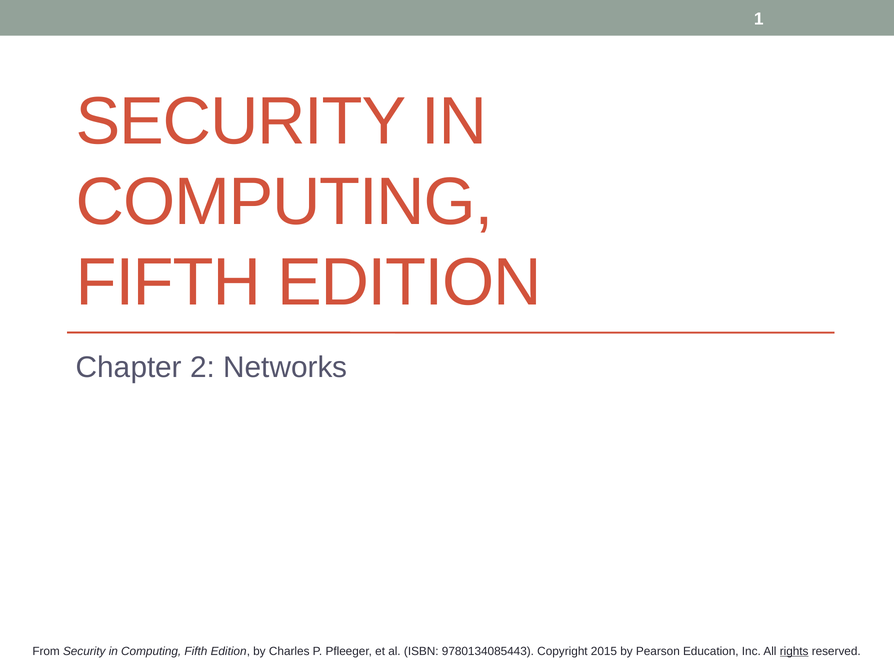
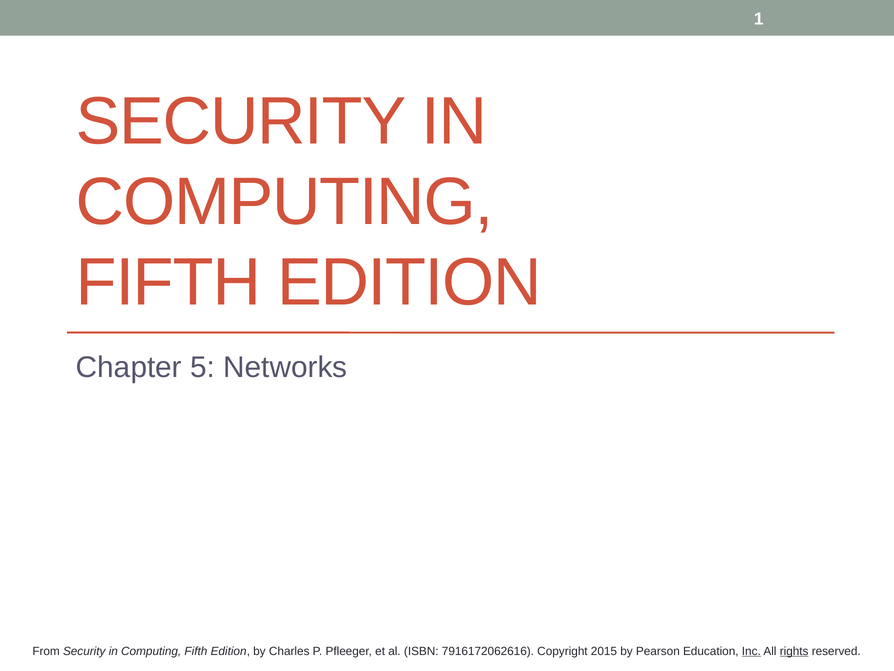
2: 2 -> 5
9780134085443: 9780134085443 -> 7916172062616
Inc underline: none -> present
